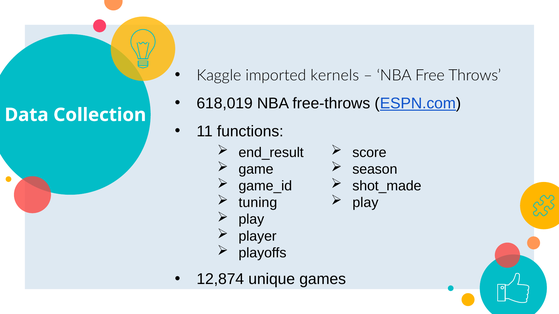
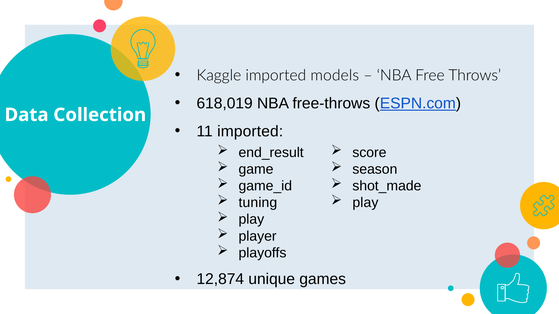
kernels: kernels -> models
11 functions: functions -> imported
